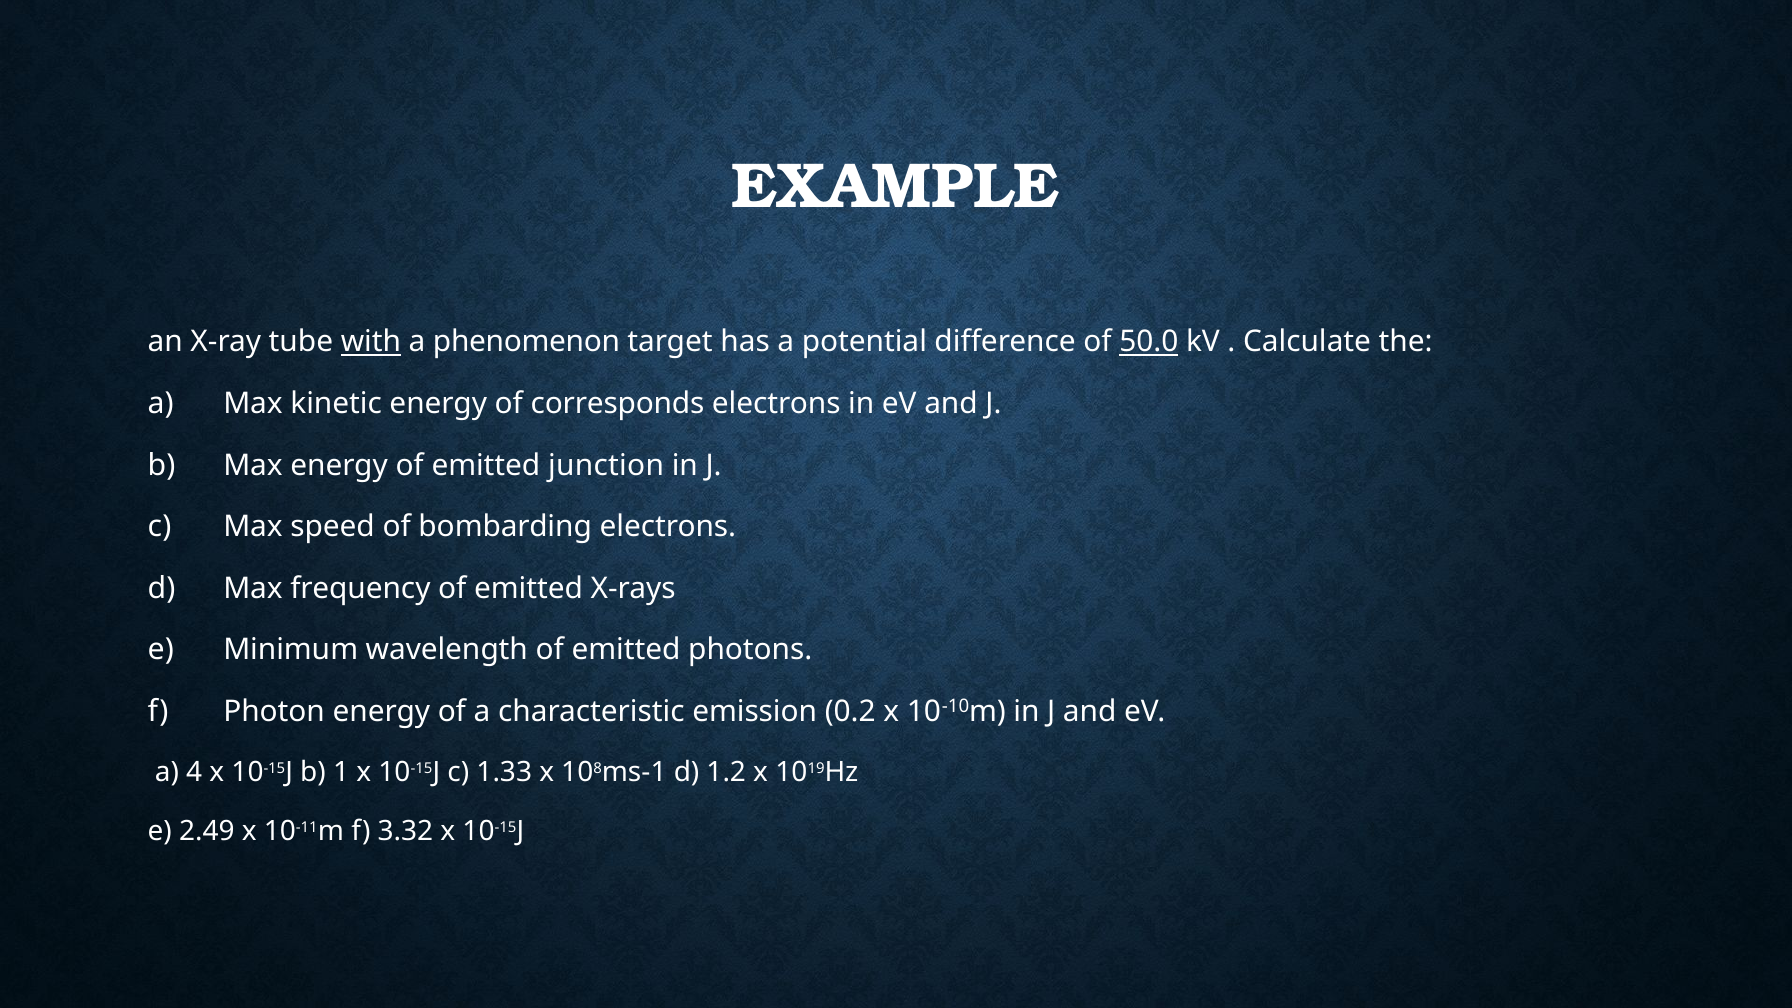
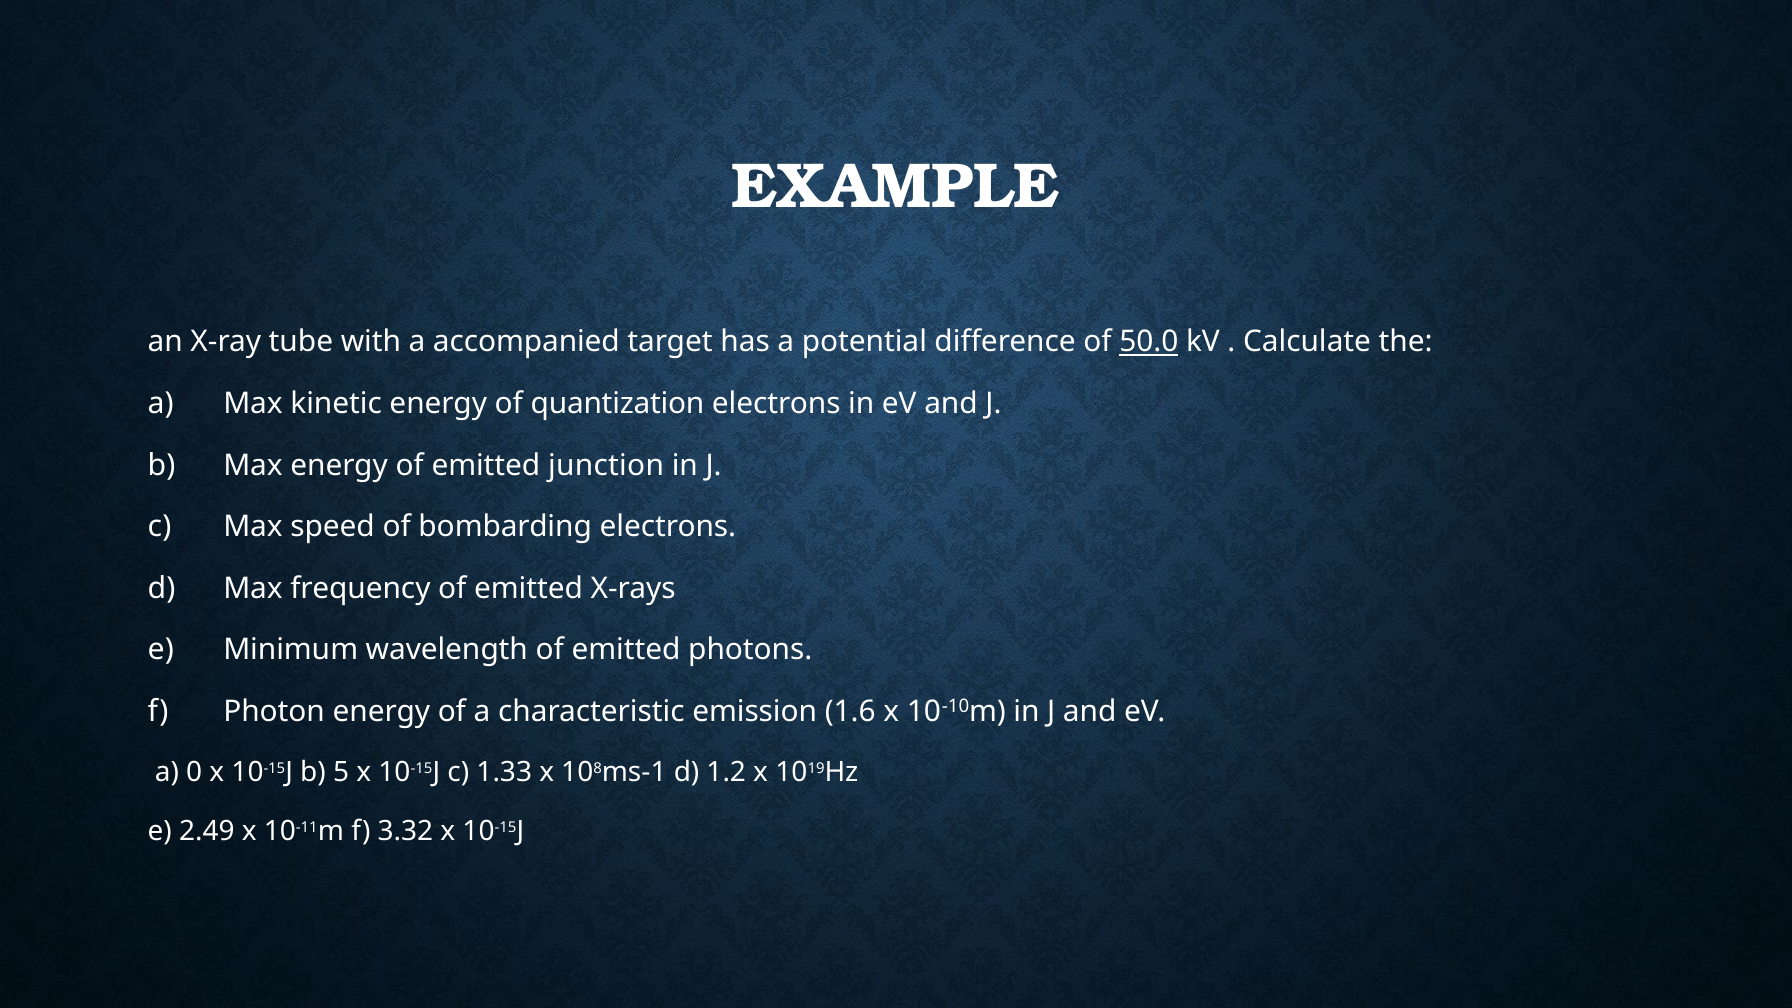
with underline: present -> none
phenomenon: phenomenon -> accompanied
corresponds: corresponds -> quantization
0.2: 0.2 -> 1.6
4: 4 -> 0
1: 1 -> 5
